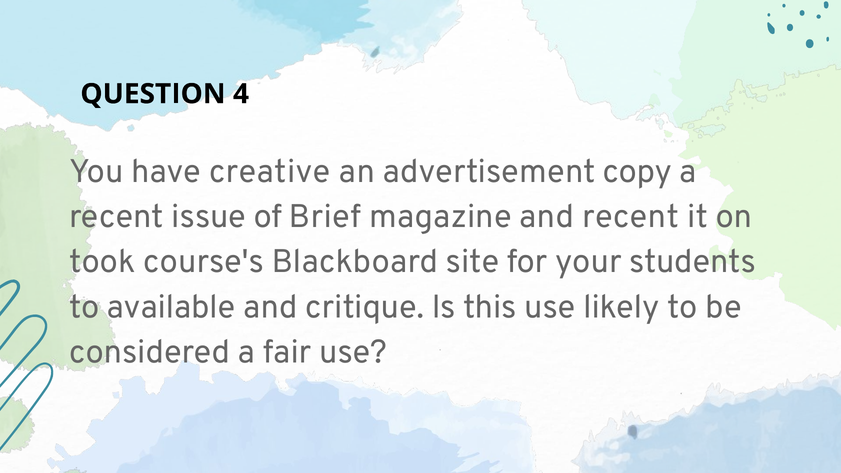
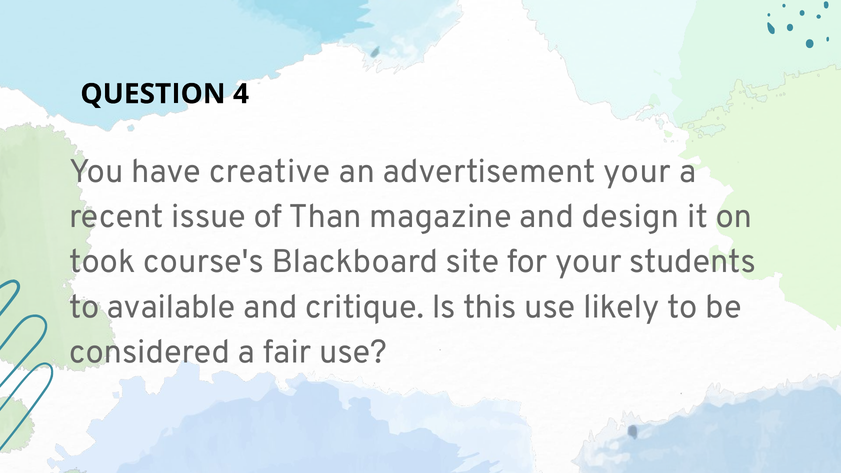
advertisement copy: copy -> your
Brief: Brief -> Than
and recent: recent -> design
